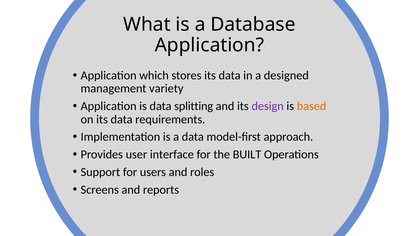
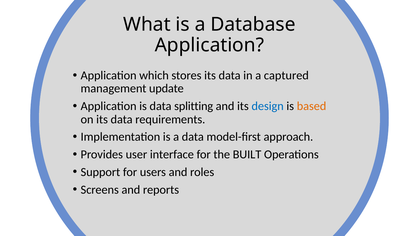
designed: designed -> captured
variety: variety -> update
design colour: purple -> blue
